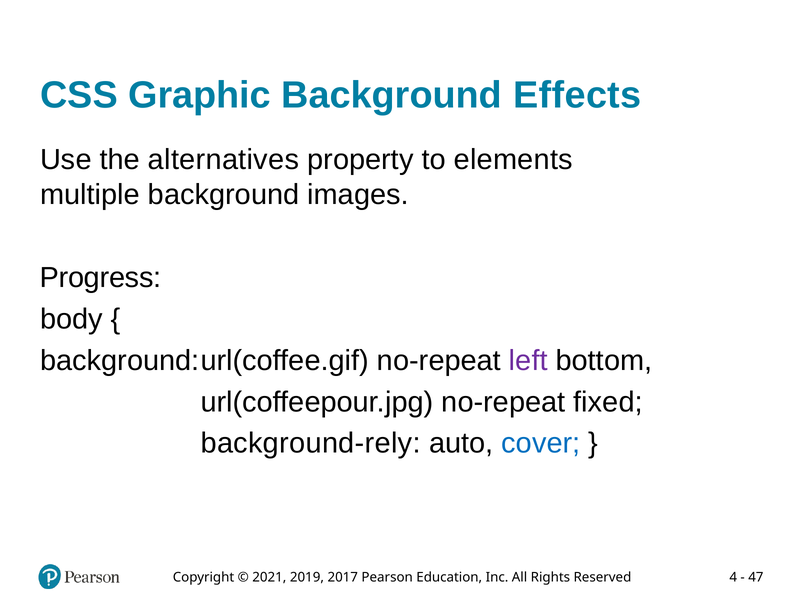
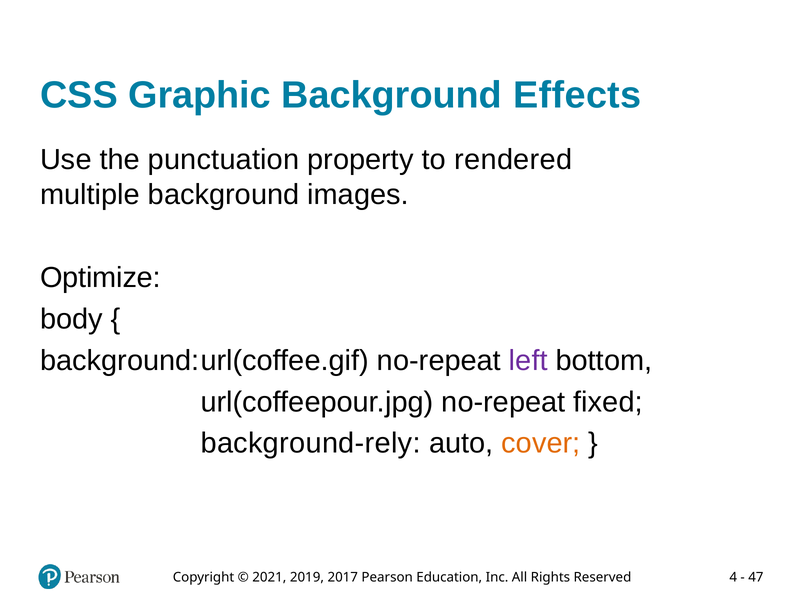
alternatives: alternatives -> punctuation
elements: elements -> rendered
Progress: Progress -> Optimize
cover colour: blue -> orange
